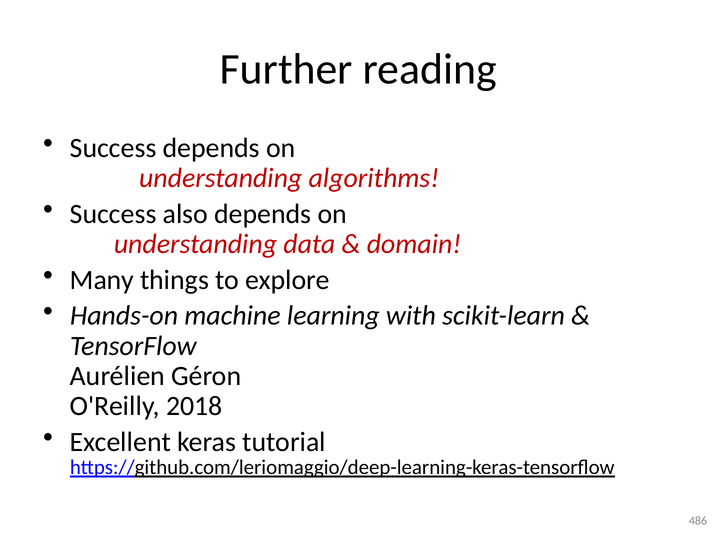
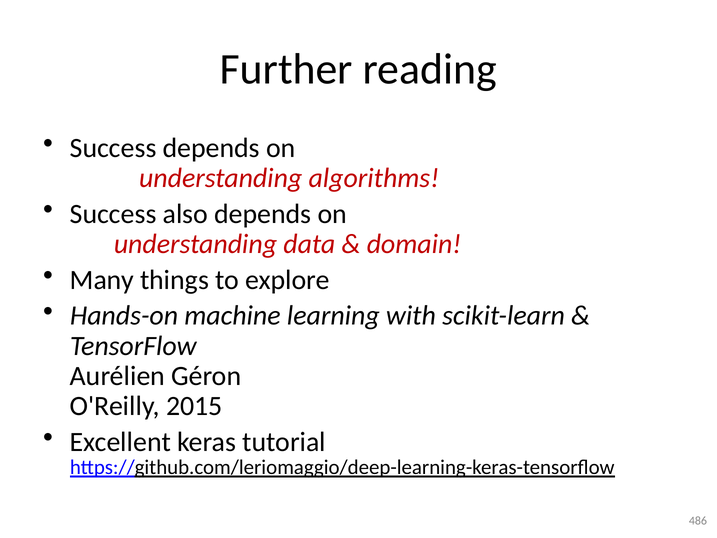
2018: 2018 -> 2015
